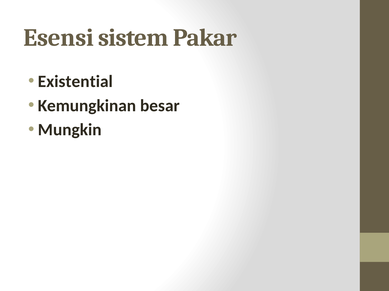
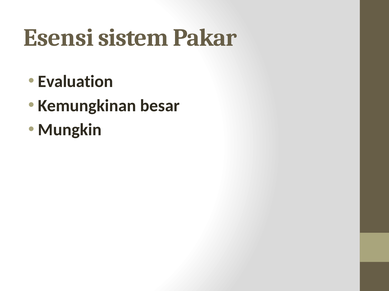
Existential: Existential -> Evaluation
